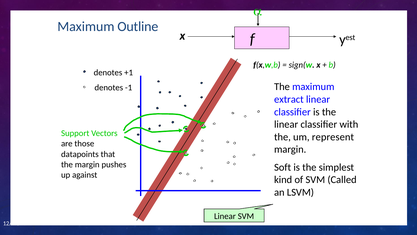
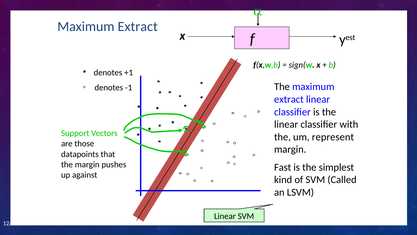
Outline at (138, 27): Outline -> Extract
Soft: Soft -> Fast
